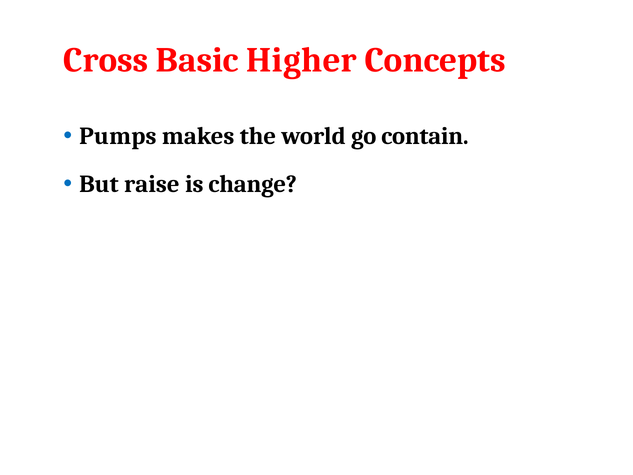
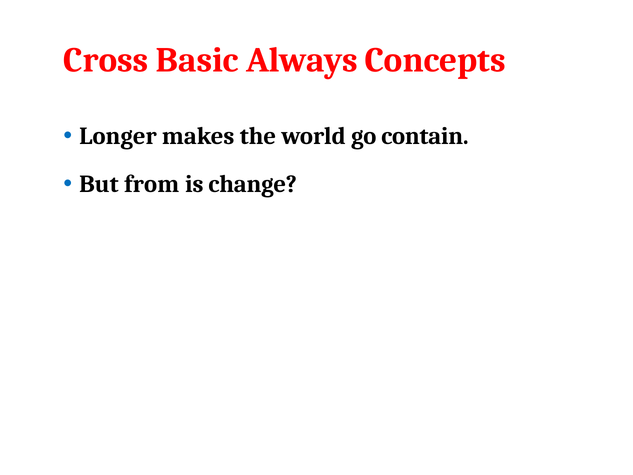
Higher: Higher -> Always
Pumps: Pumps -> Longer
raise: raise -> from
